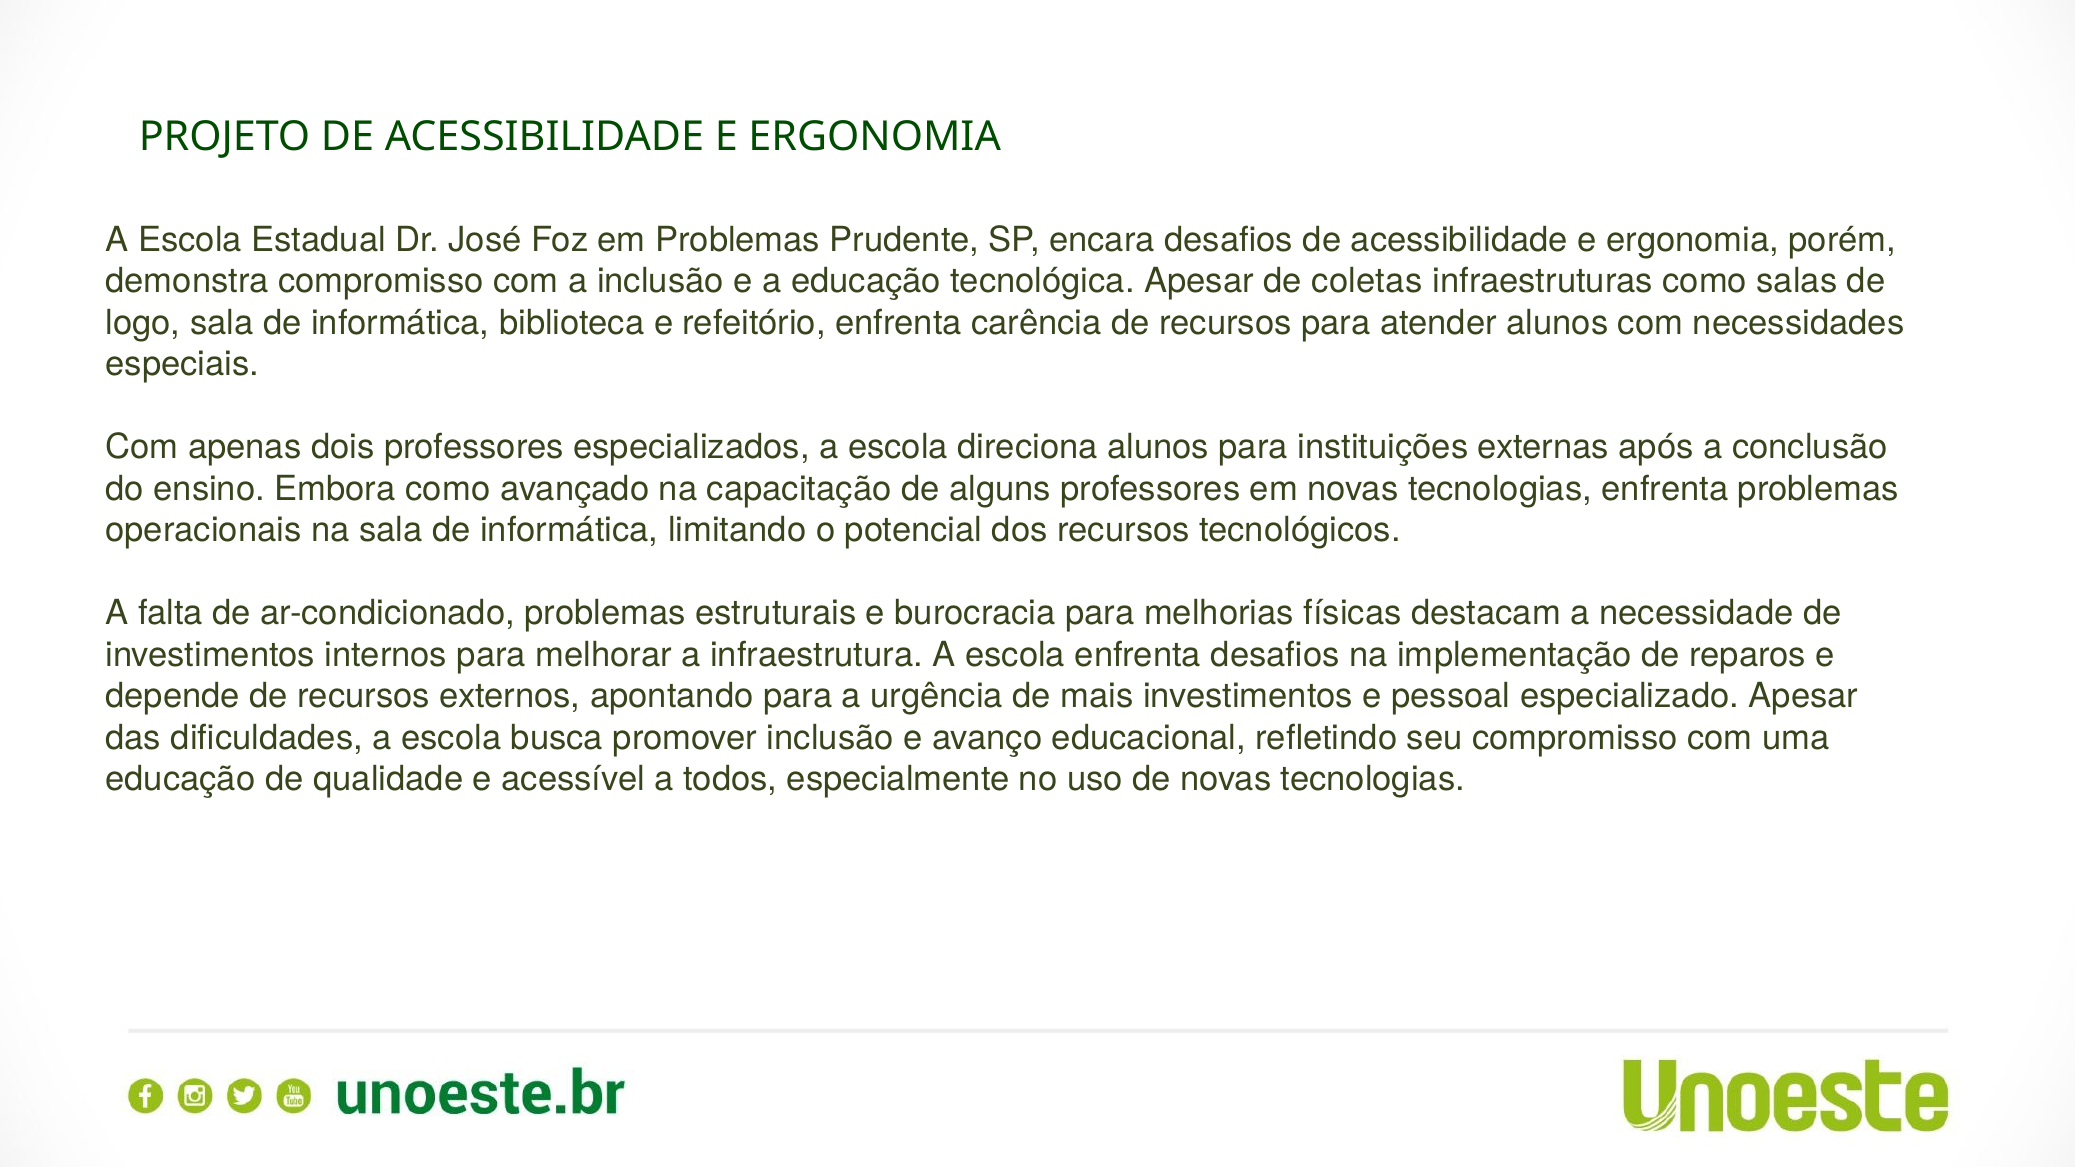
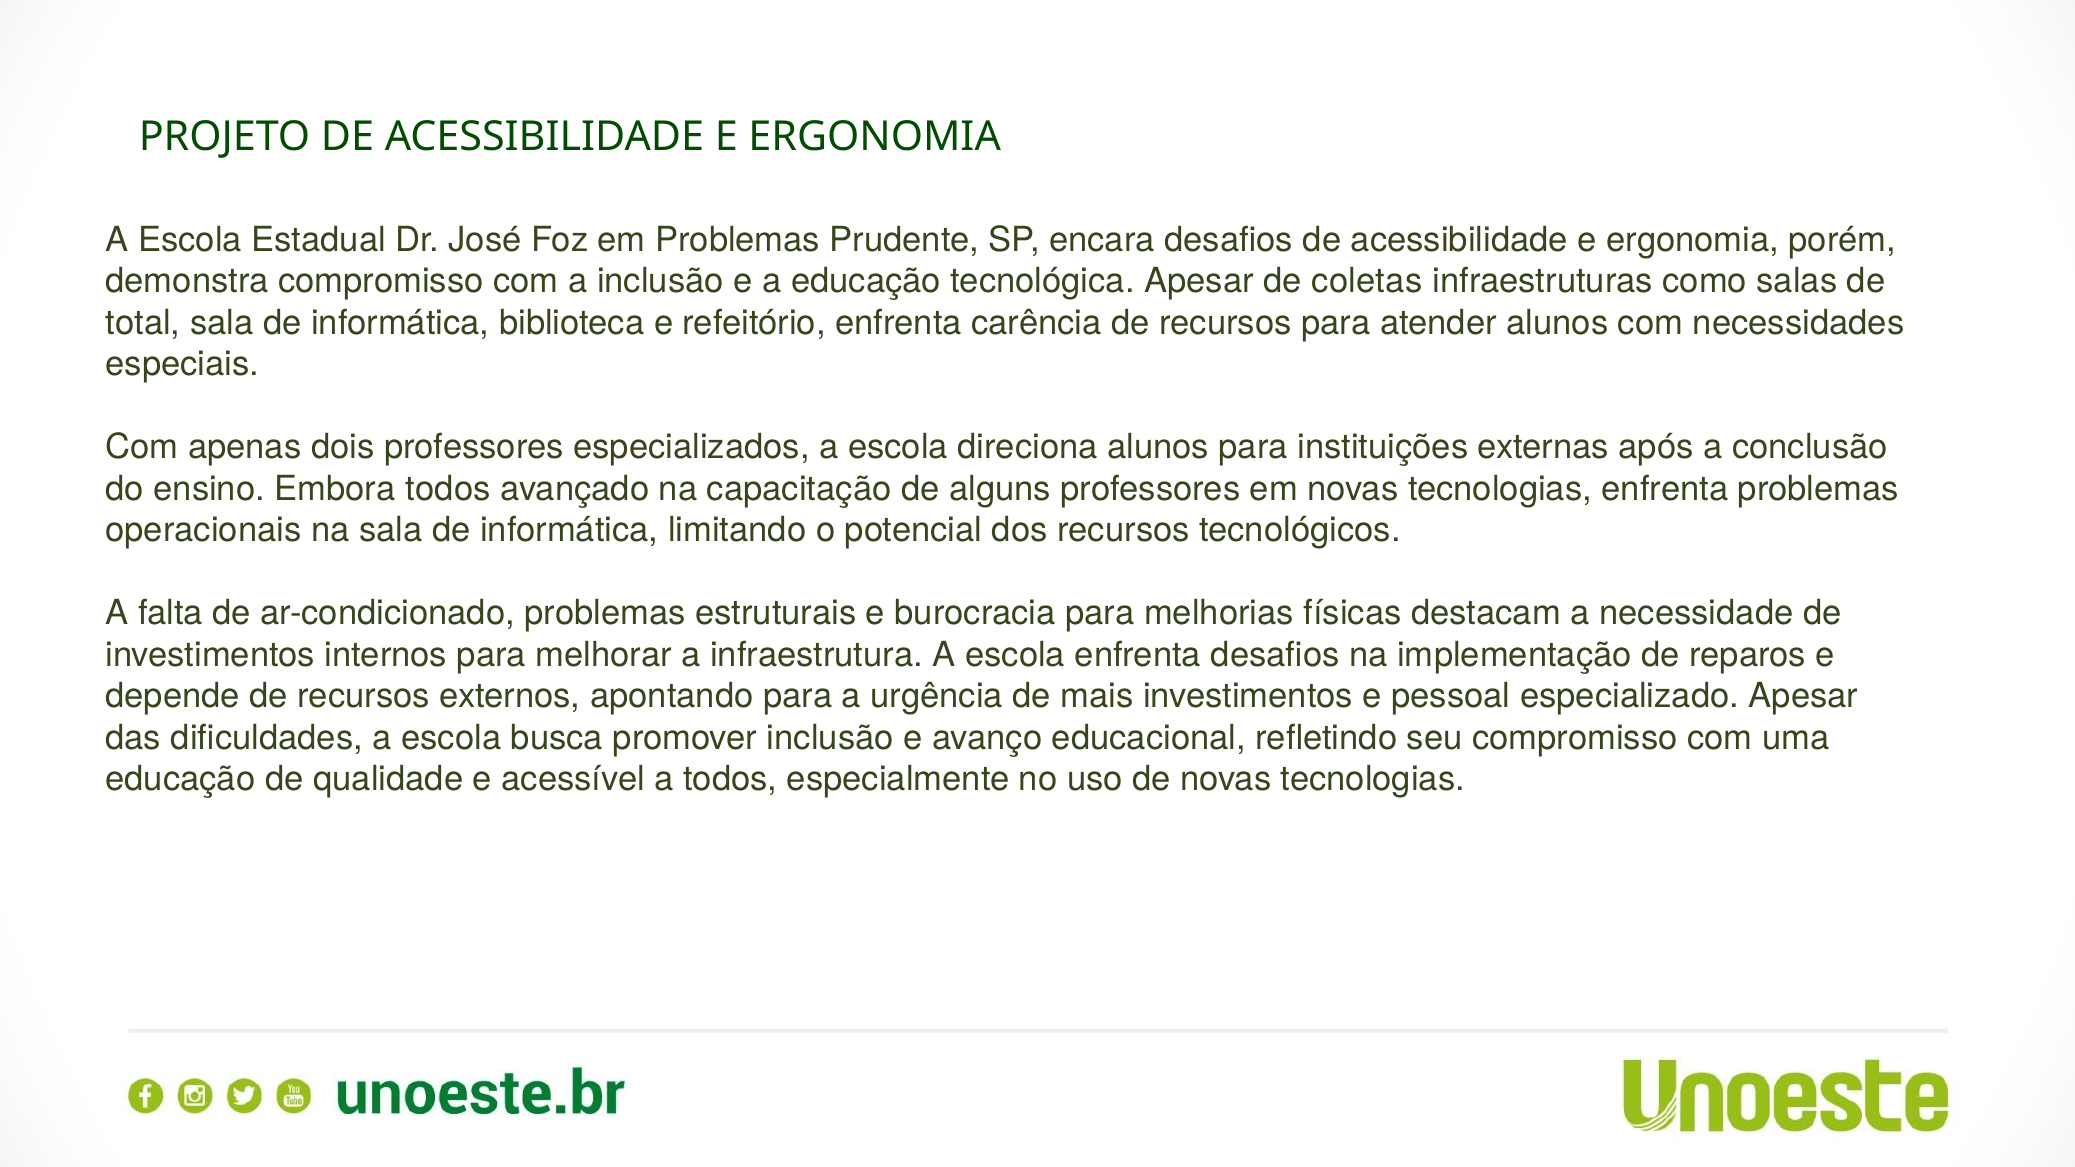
logo: logo -> total
Embora como: como -> todos
